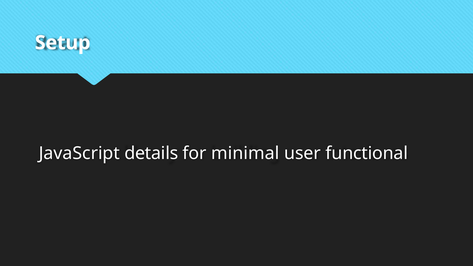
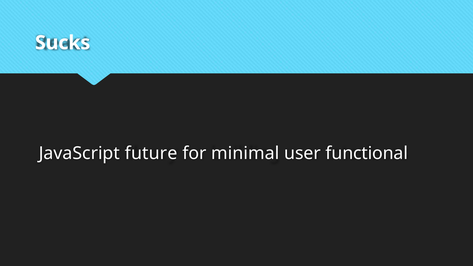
Setup: Setup -> Sucks
details: details -> future
